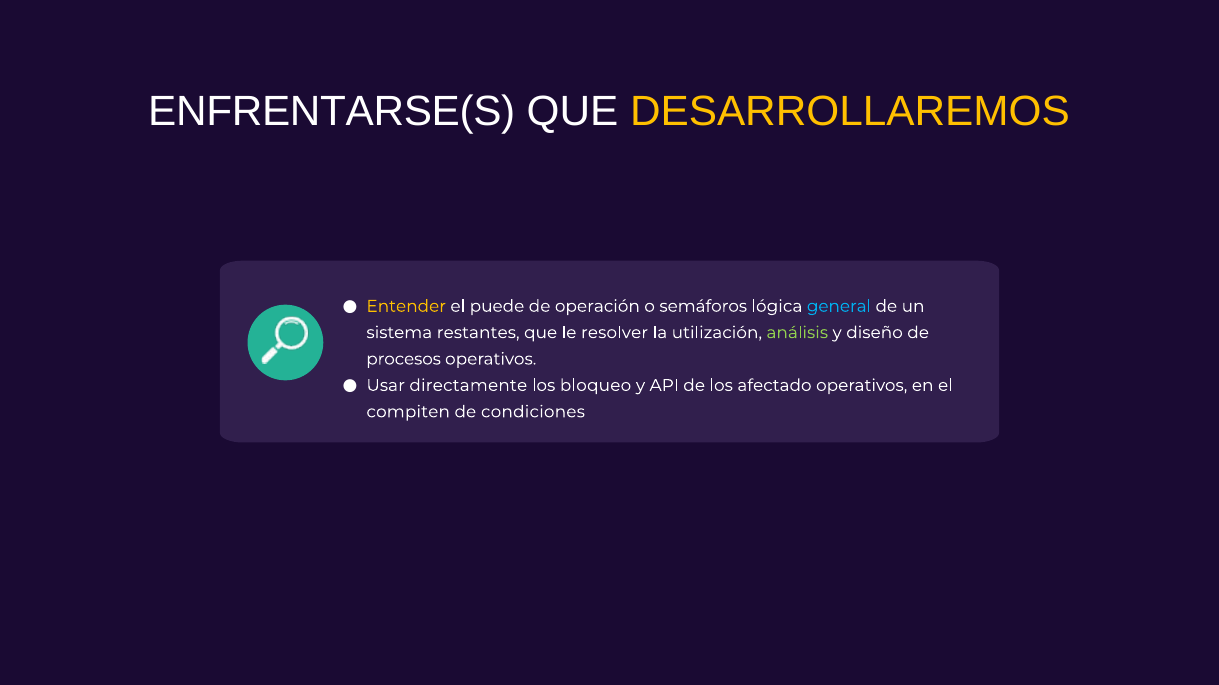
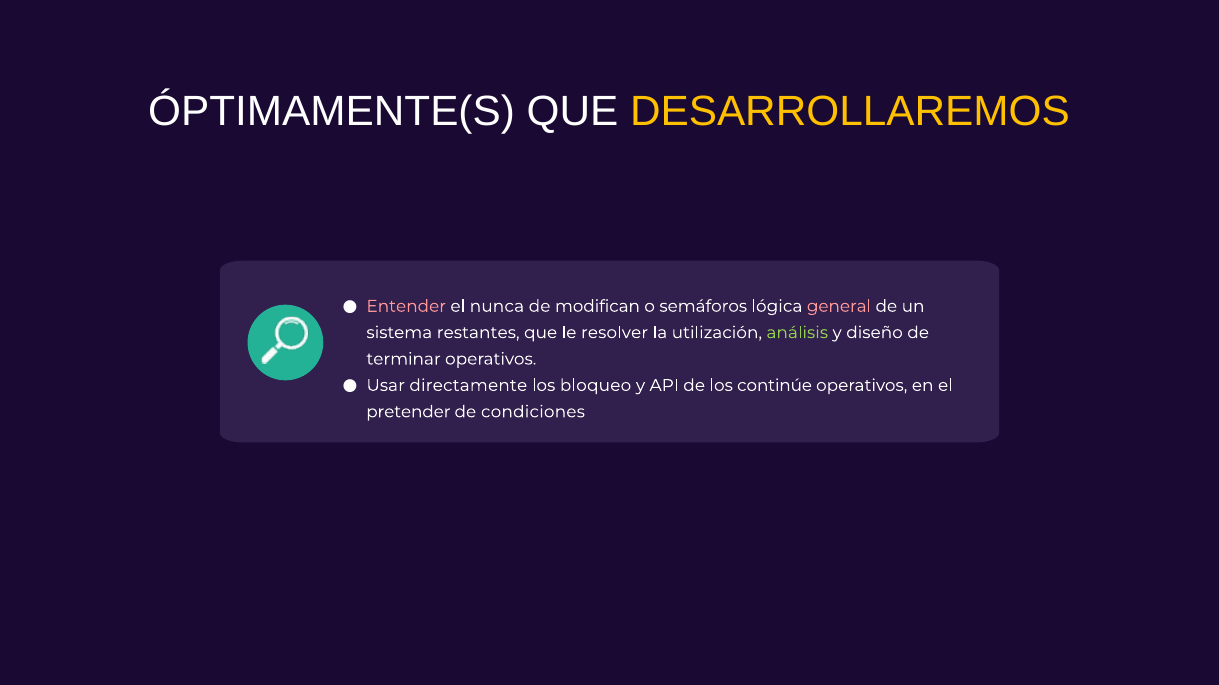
ENFRENTARSE(S: ENFRENTARSE(S -> ÓPTIMAMENTE(S
Entender colour: yellow -> pink
puede: puede -> nunca
operación: operación -> modifican
general colour: light blue -> pink
procesos: procesos -> terminar
afectado: afectado -> continúe
compiten: compiten -> pretender
